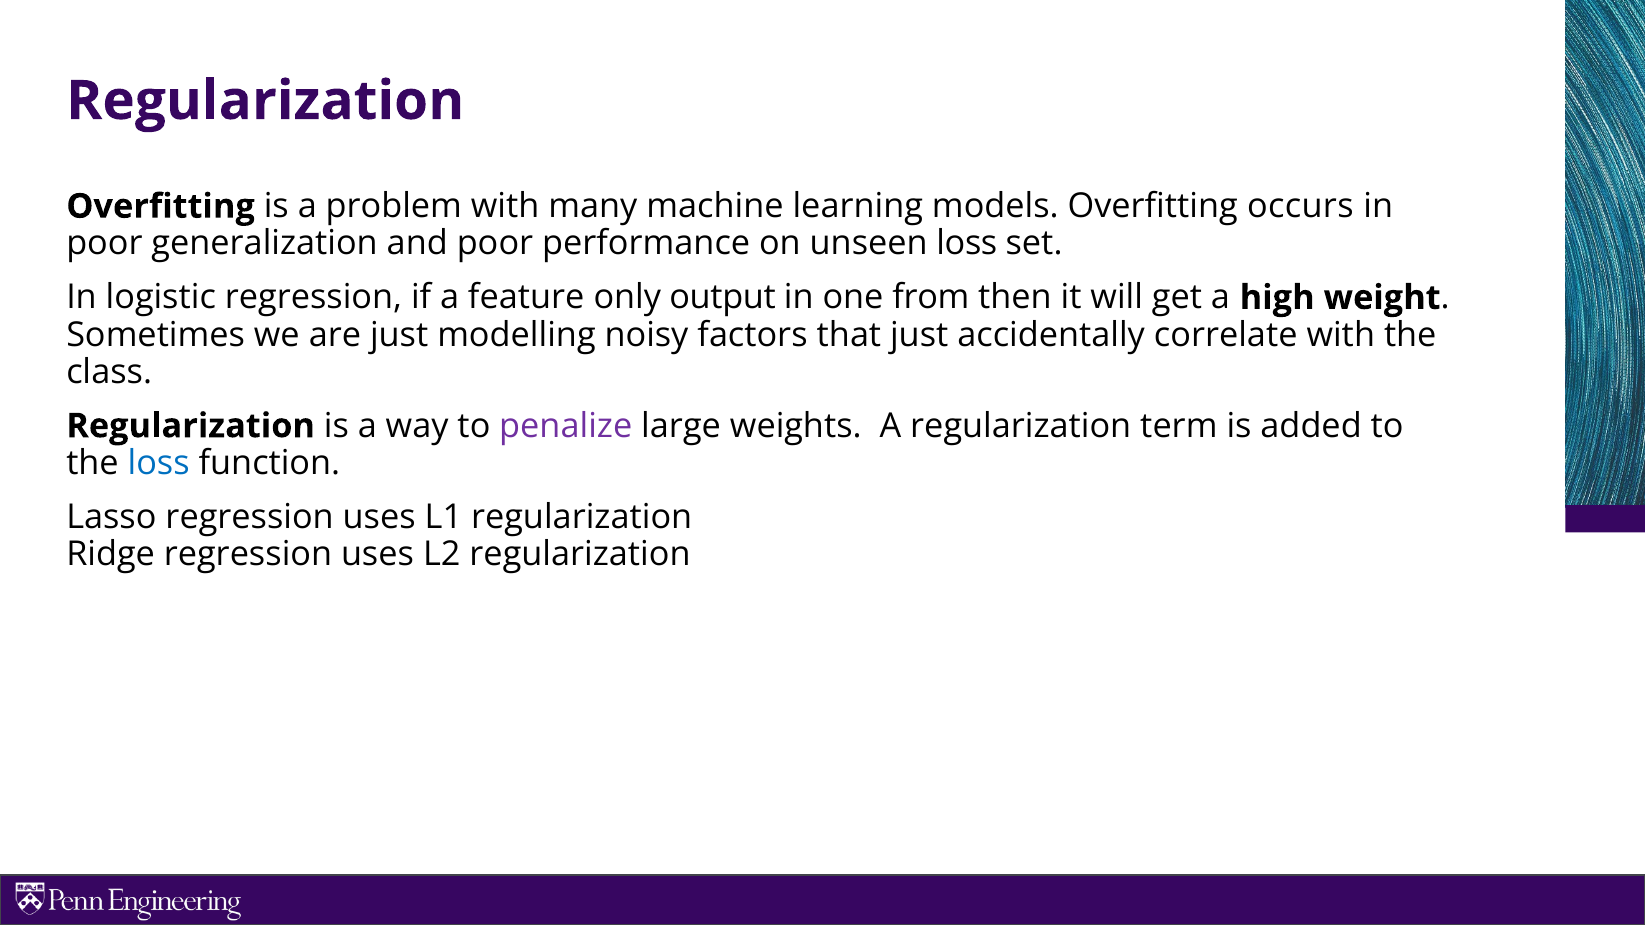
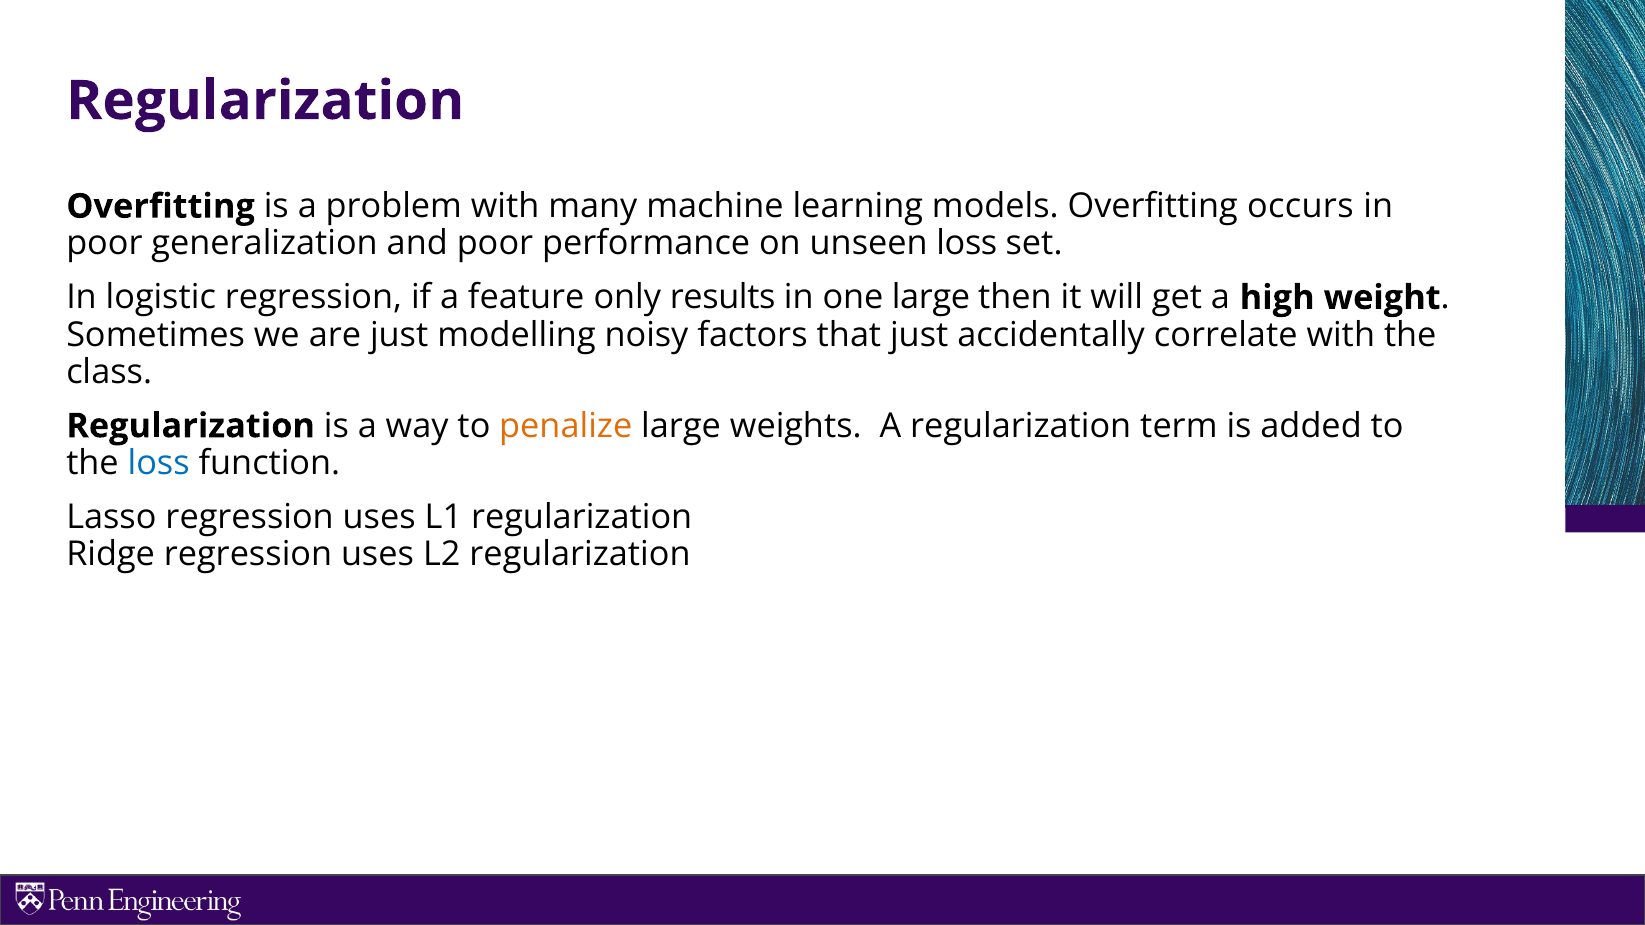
output: output -> results
one from: from -> large
penalize colour: purple -> orange
